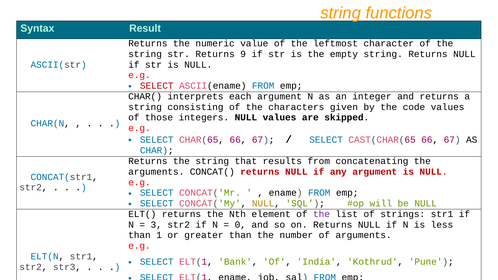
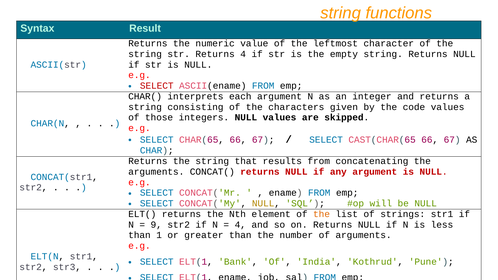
Returns 9: 9 -> 4
the at (322, 214) colour: purple -> orange
3: 3 -> 9
0 at (240, 225): 0 -> 4
